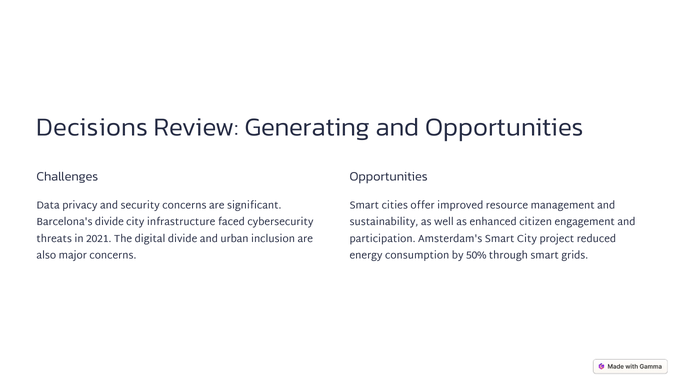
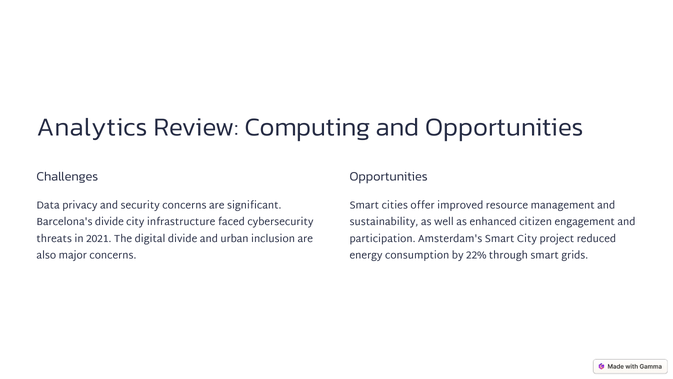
Decisions: Decisions -> Analytics
Generating: Generating -> Computing
50%: 50% -> 22%
